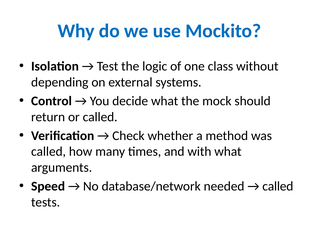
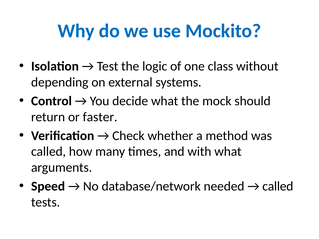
or called: called -> faster
